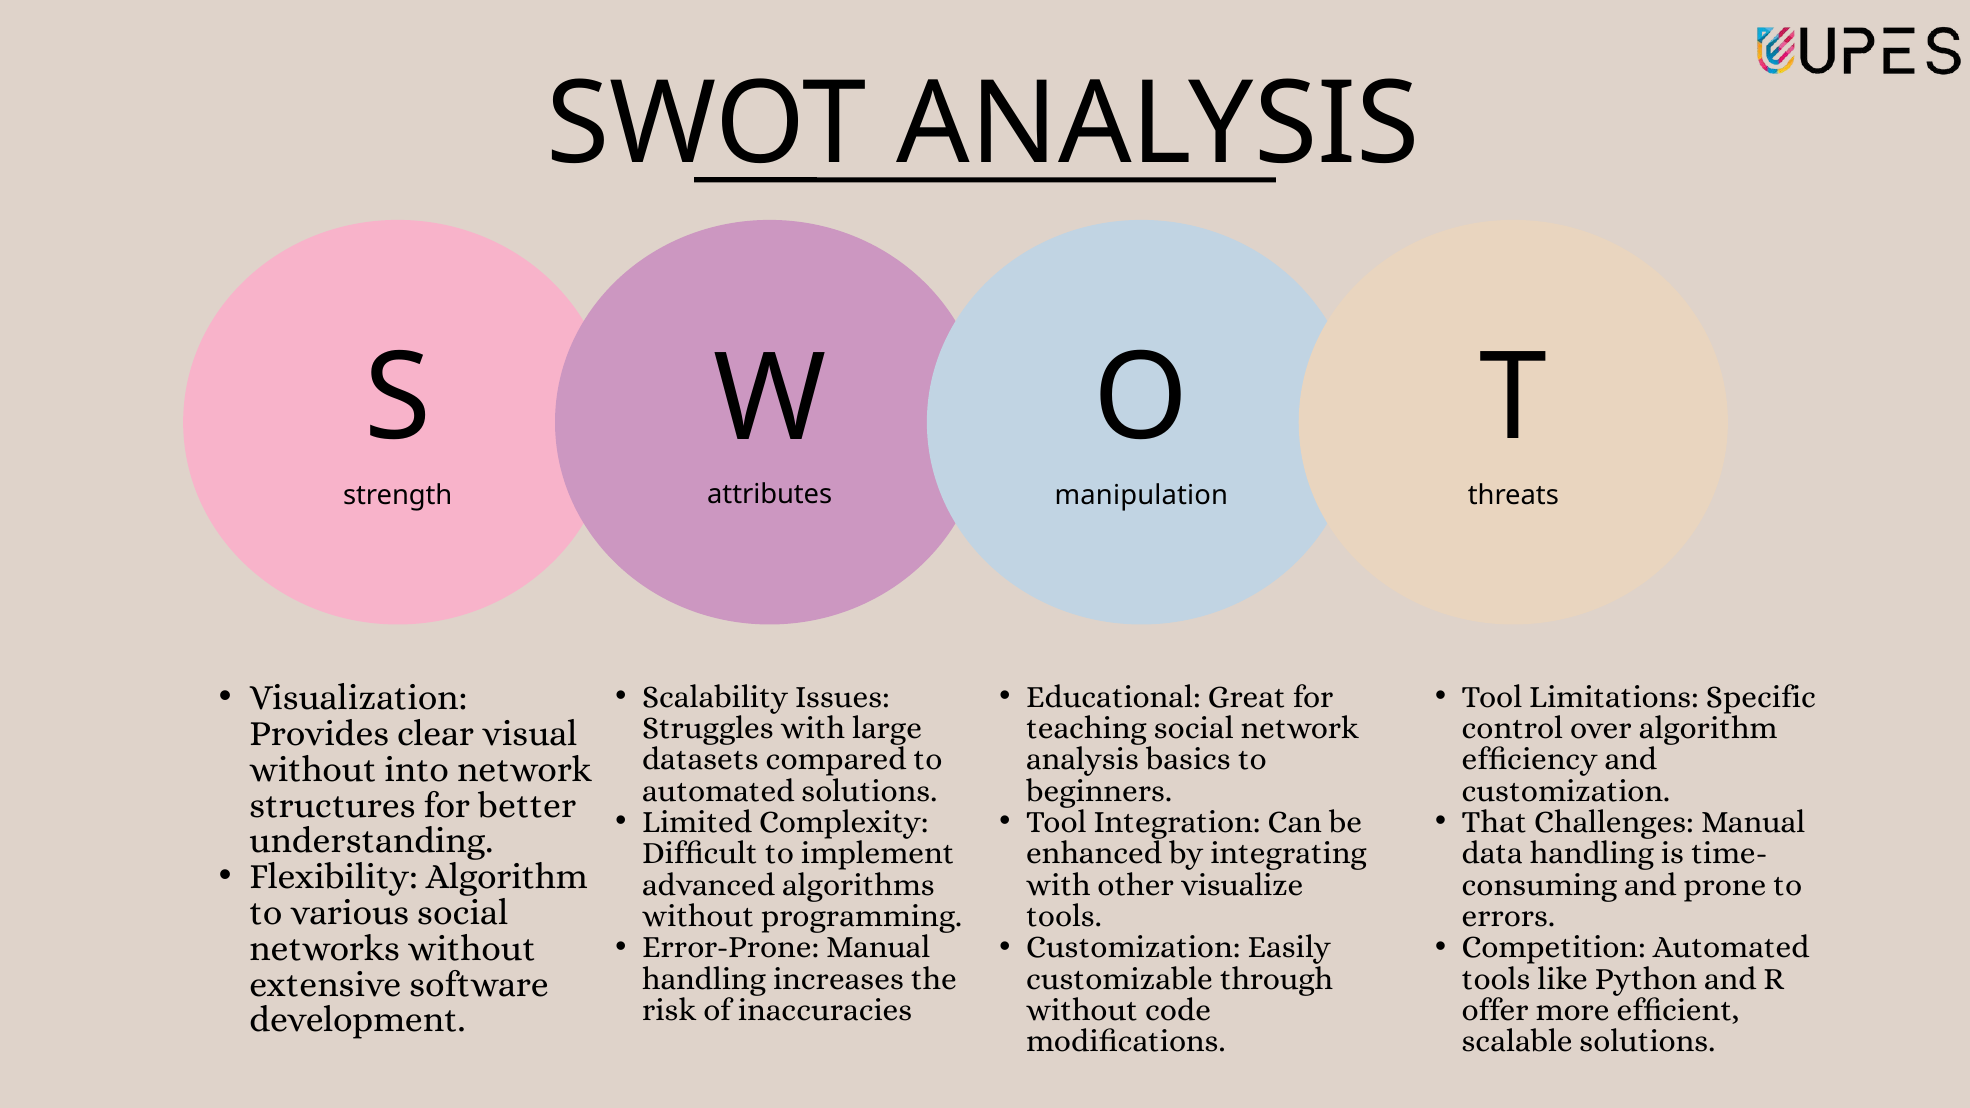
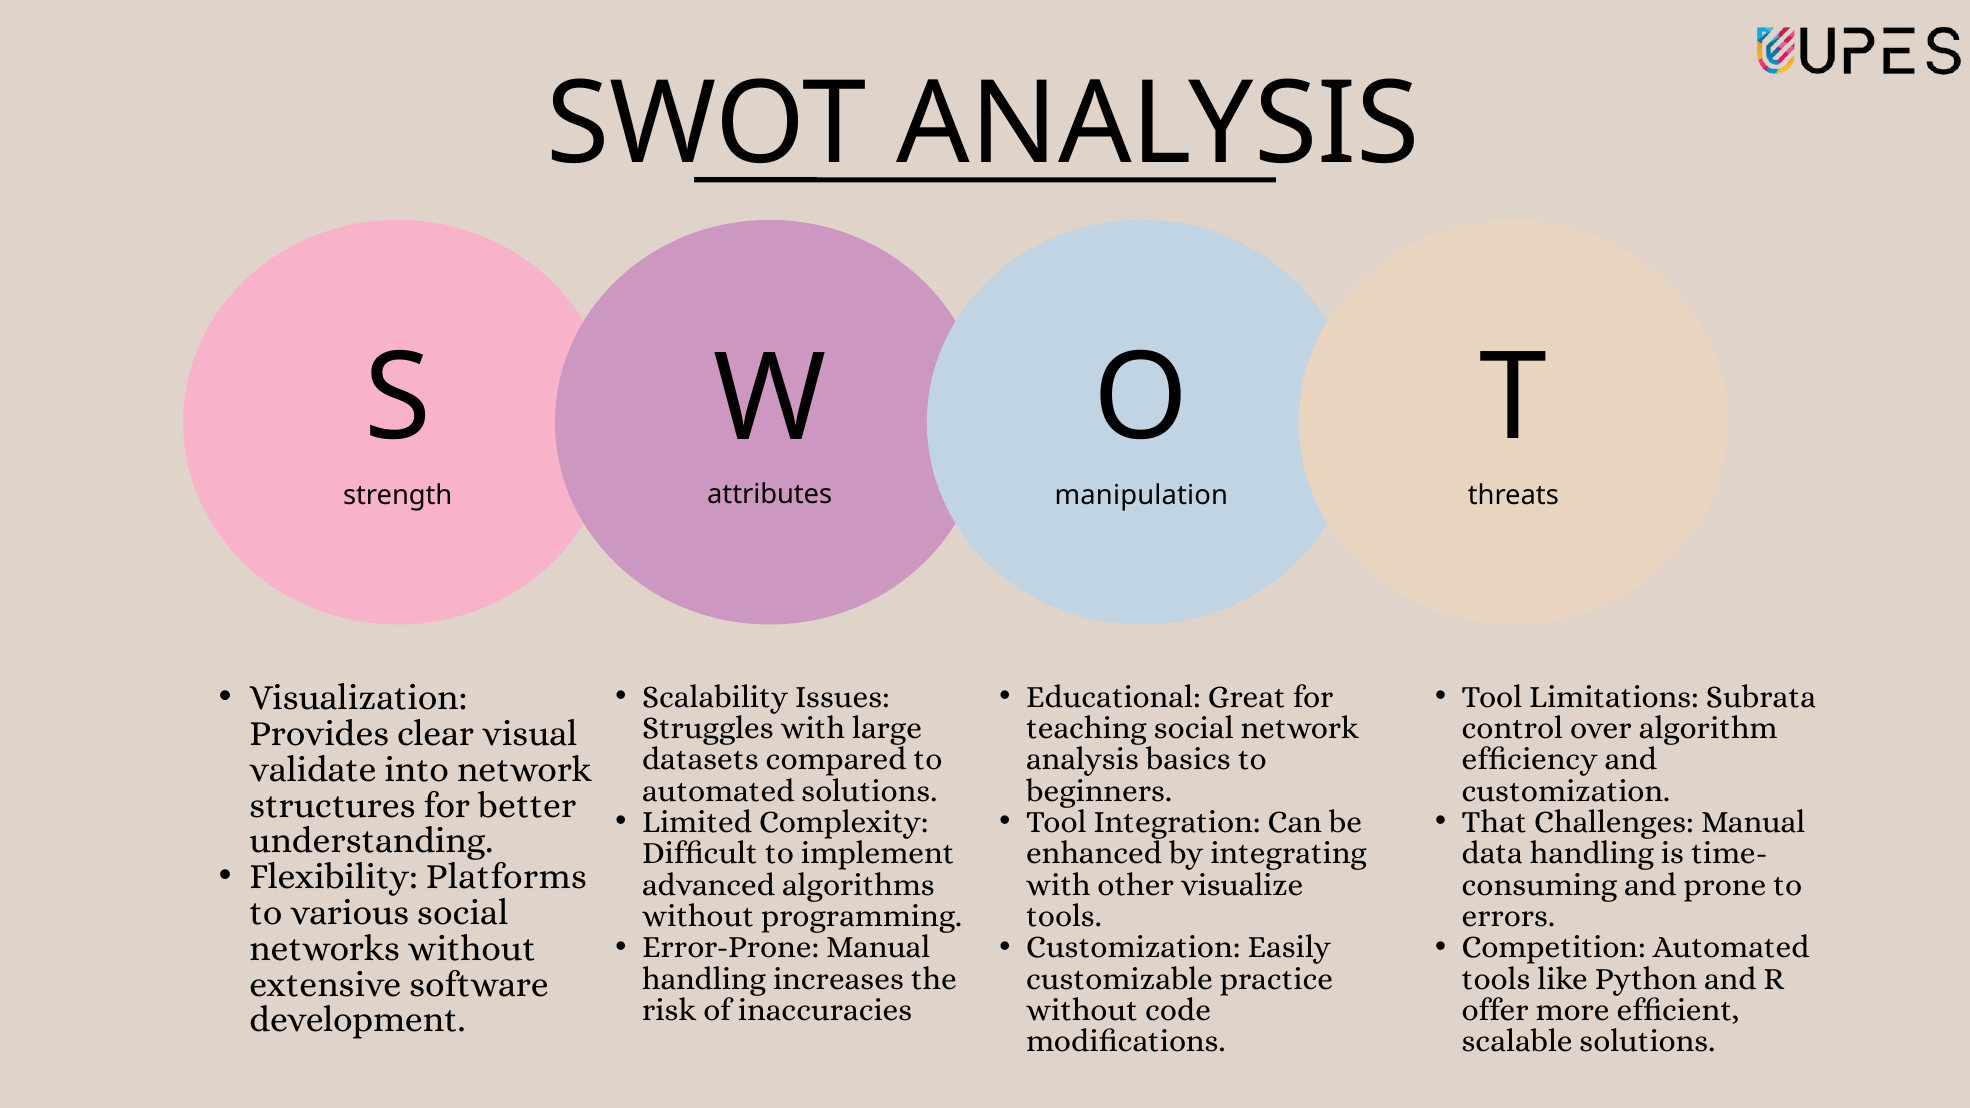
Specific: Specific -> Subrata
without at (313, 770): without -> validate
Flexibility Algorithm: Algorithm -> Platforms
through: through -> practice
